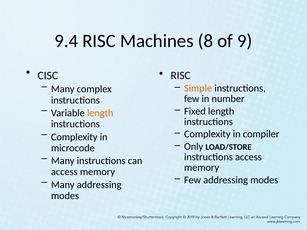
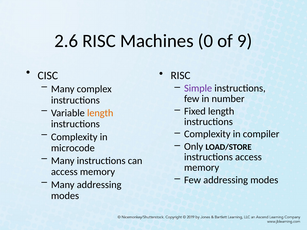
9.4: 9.4 -> 2.6
8: 8 -> 0
Simple colour: orange -> purple
